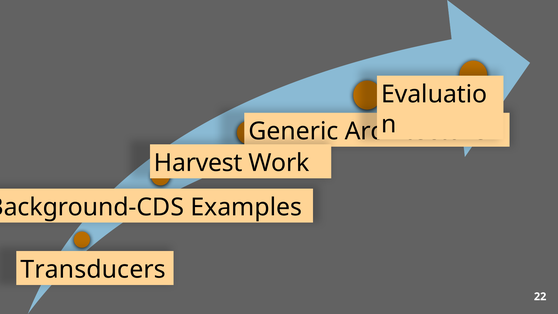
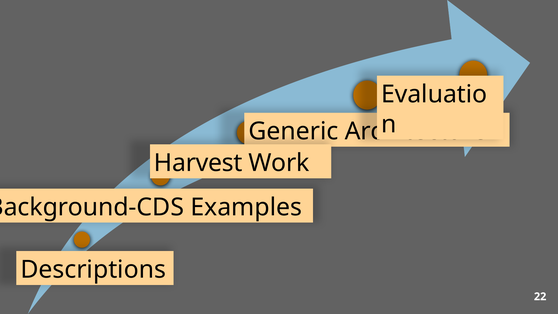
Transducers: Transducers -> Descriptions
